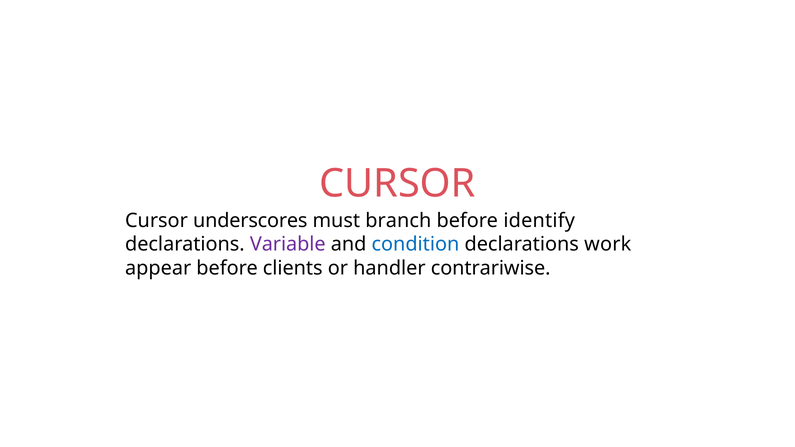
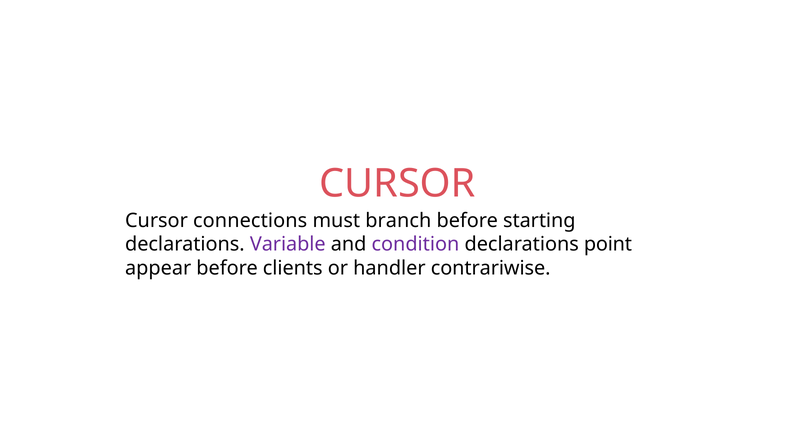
underscores: underscores -> connections
identify: identify -> starting
condition colour: blue -> purple
work: work -> point
